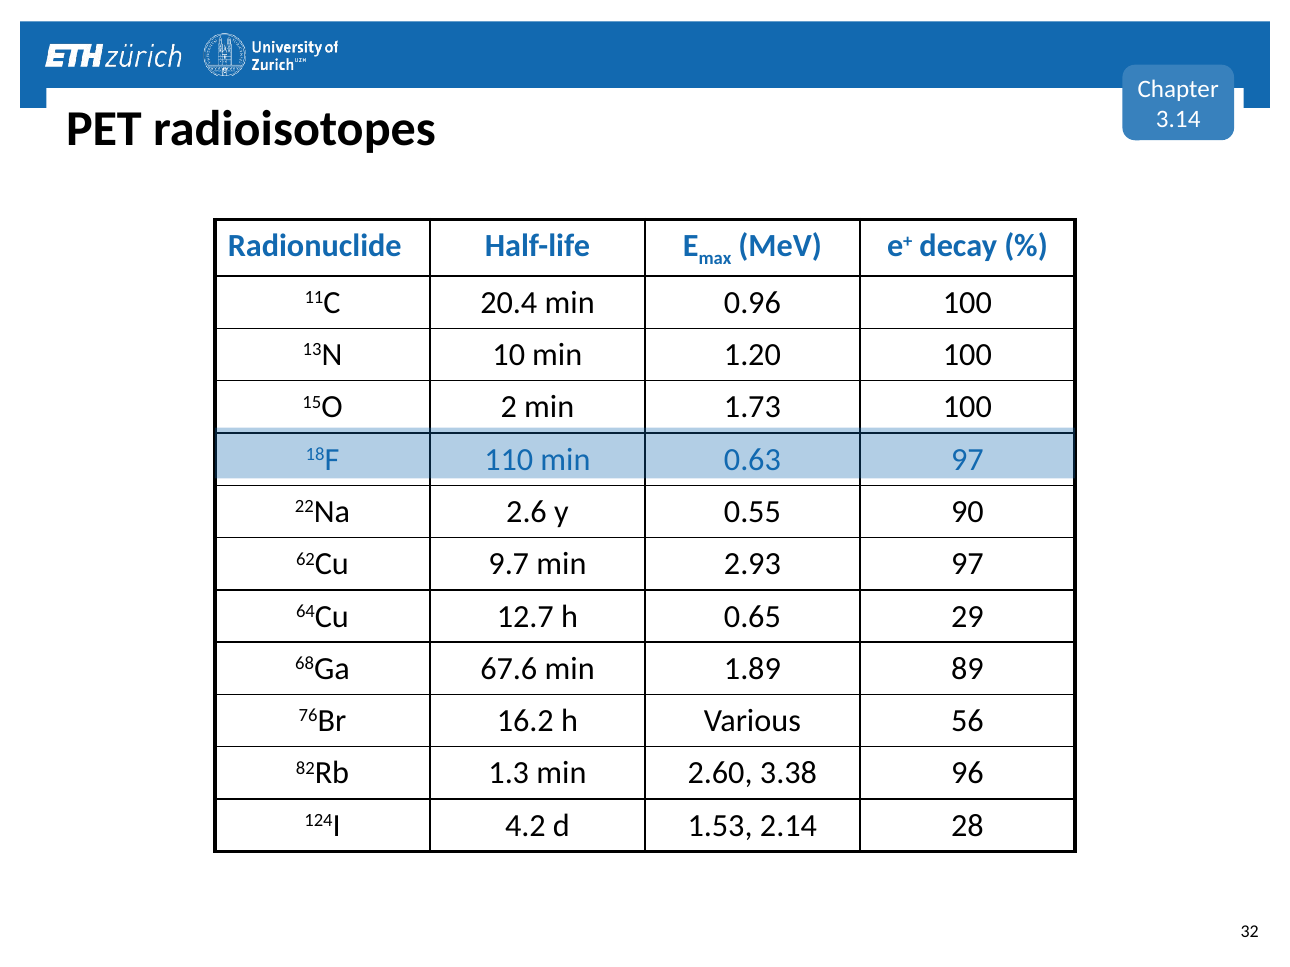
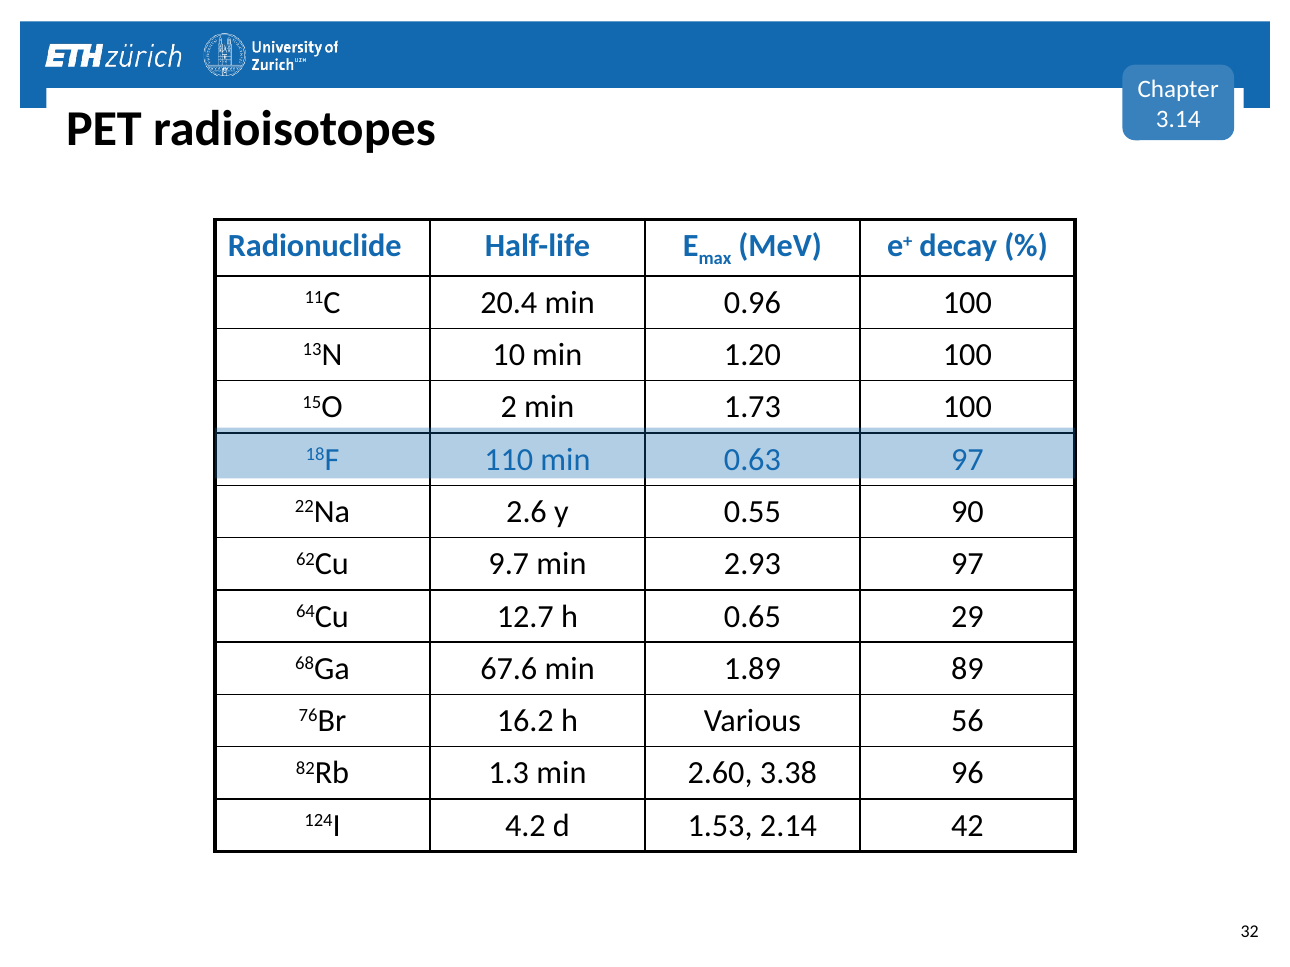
28: 28 -> 42
